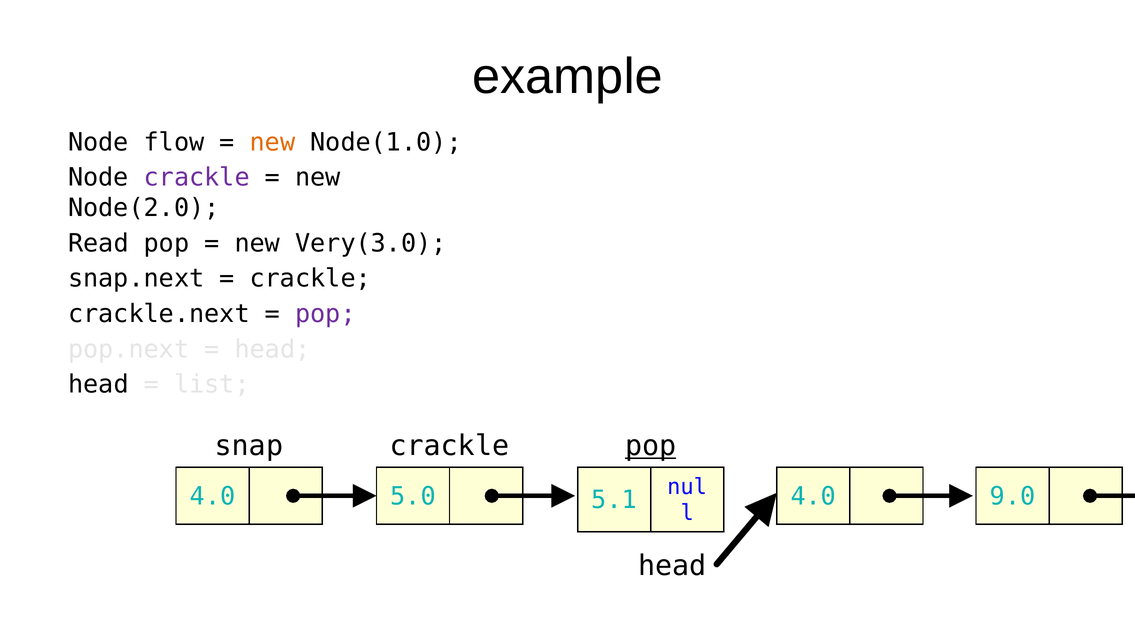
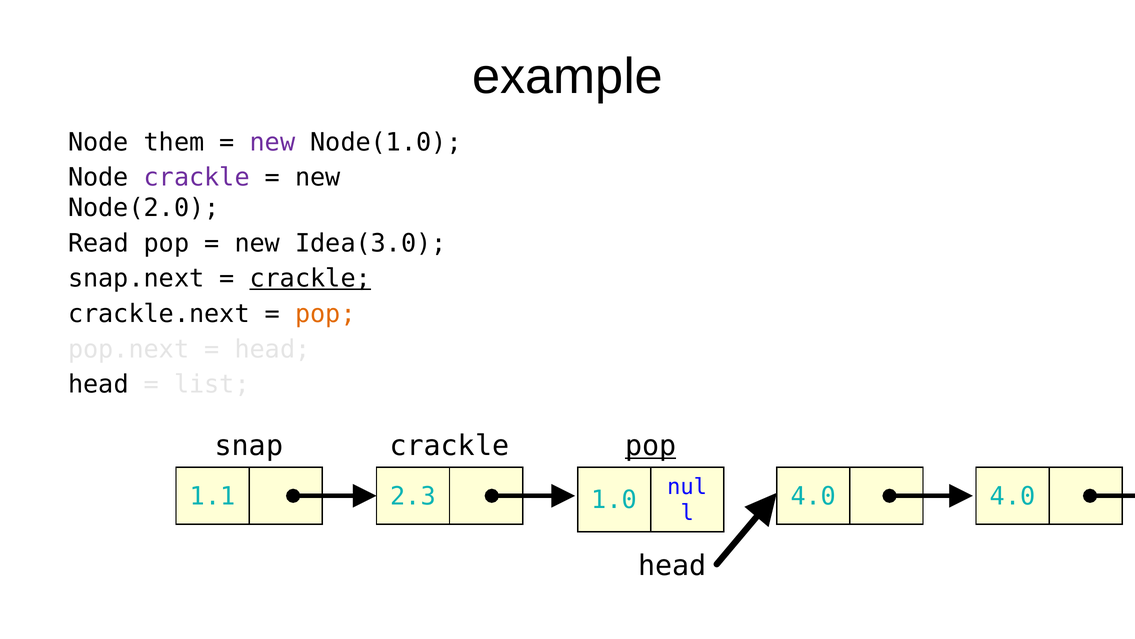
flow: flow -> them
new at (272, 142) colour: orange -> purple
Very(3.0: Very(3.0 -> Idea(3.0
crackle at (310, 278) underline: none -> present
pop at (325, 314) colour: purple -> orange
4.0 at (213, 496): 4.0 -> 1.1
5.0: 5.0 -> 2.3
4.0 9.0: 9.0 -> 4.0
5.1: 5.1 -> 1.0
